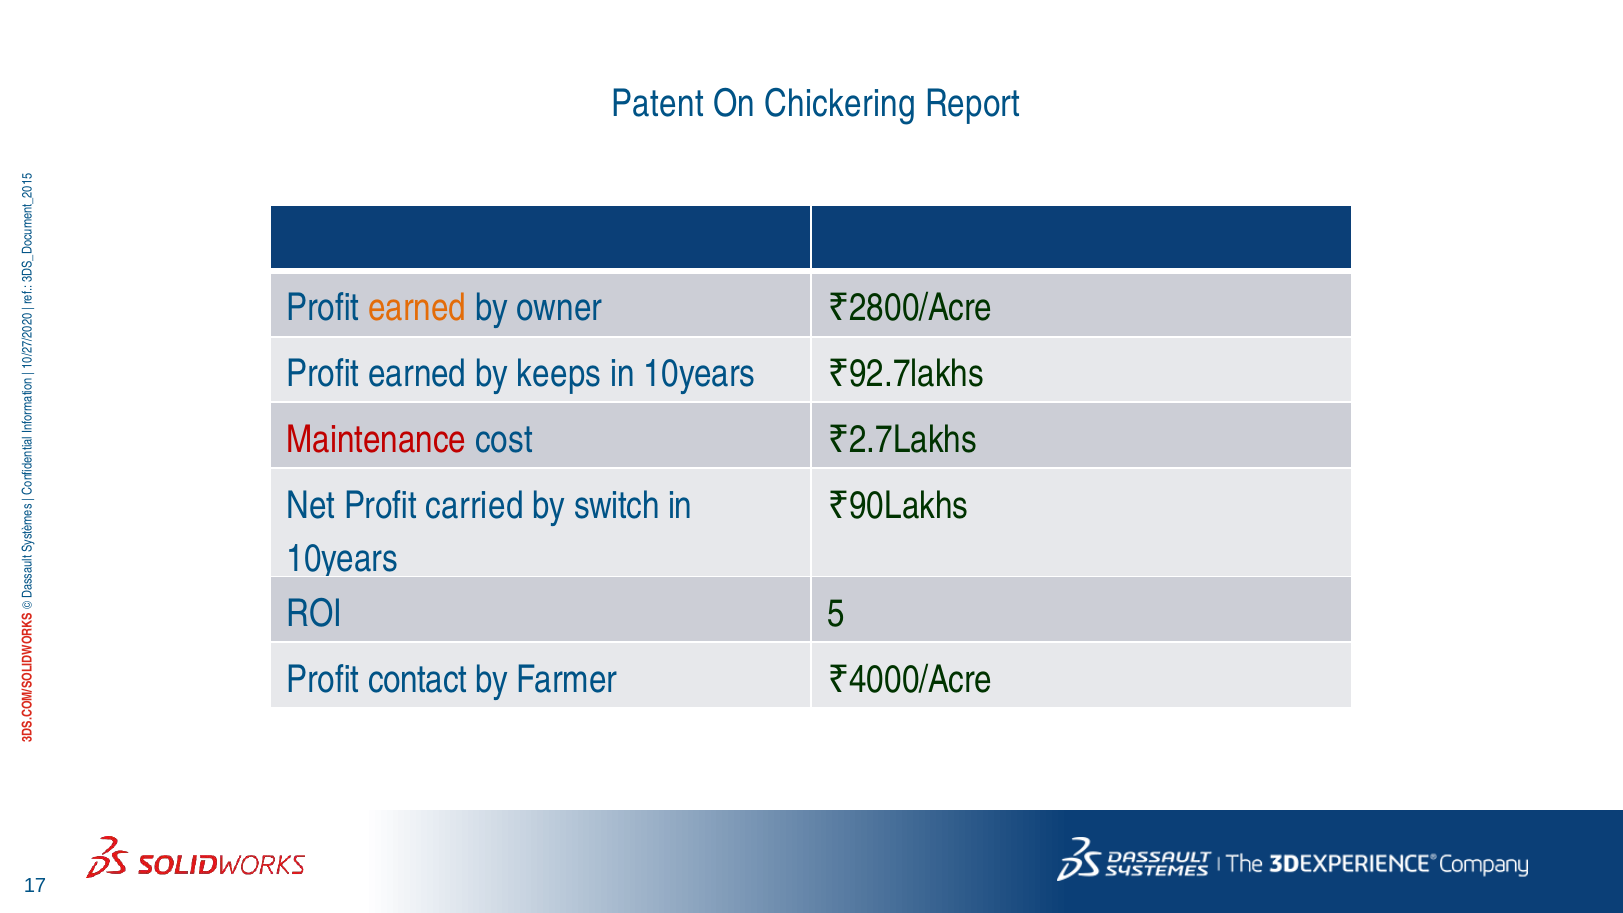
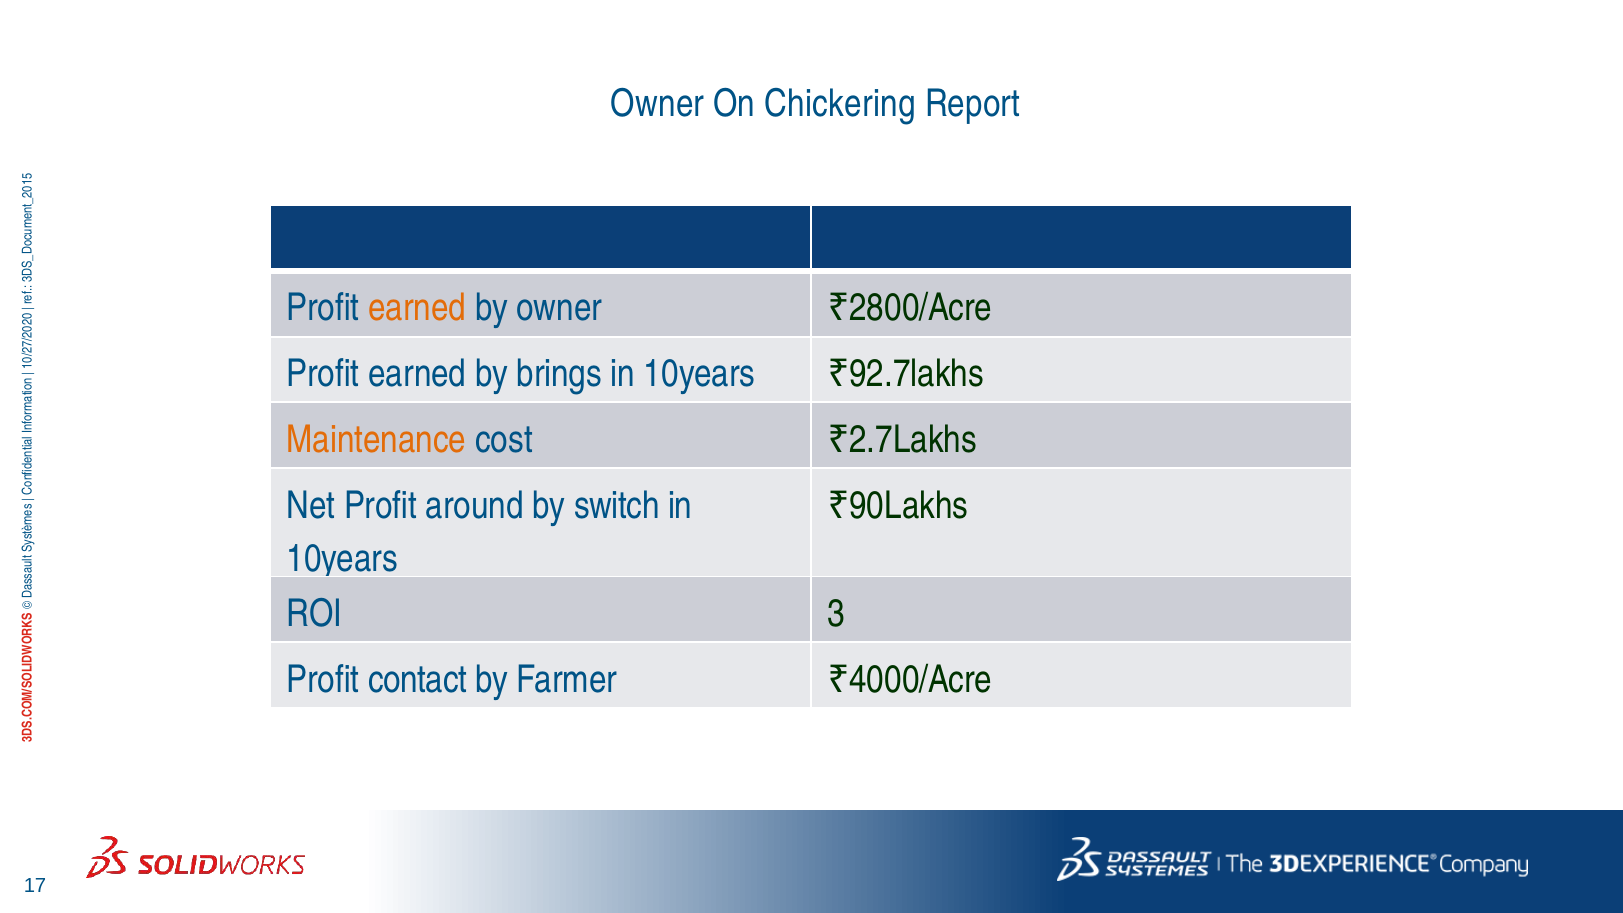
Patent at (657, 104): Patent -> Owner
keeps: keeps -> brings
Maintenance colour: red -> orange
carried: carried -> around
ROI 5: 5 -> 3
